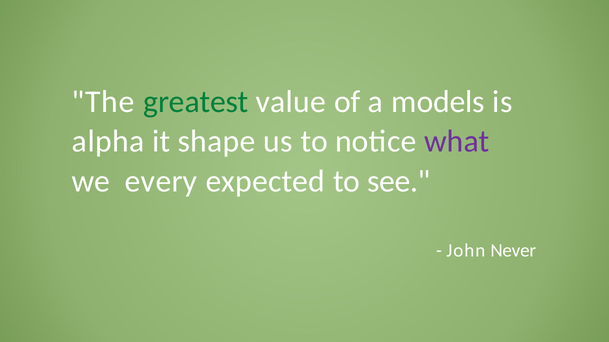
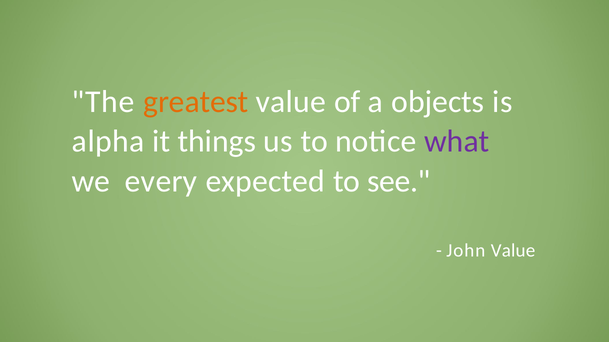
greatest colour: green -> orange
models: models -> objects
shape: shape -> things
John Never: Never -> Value
